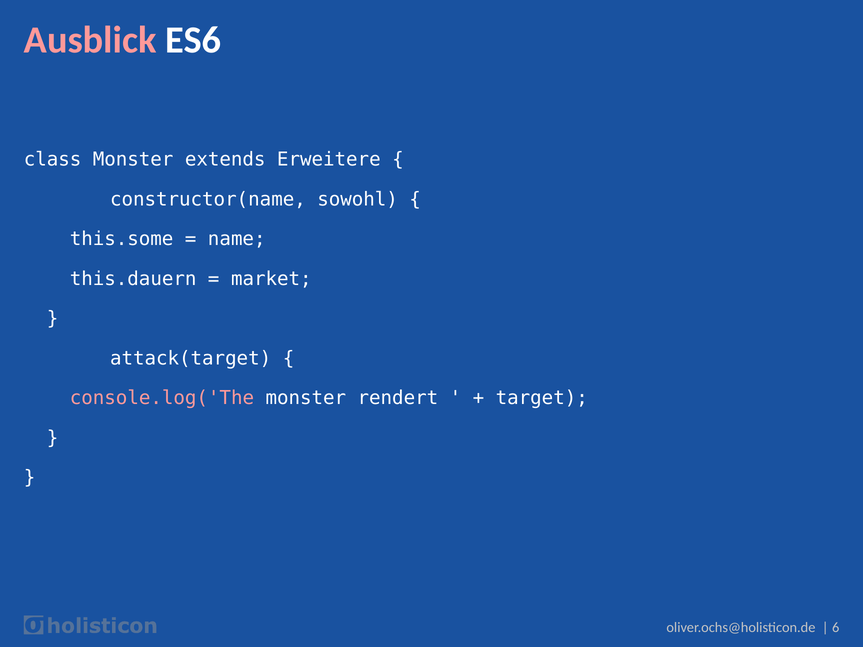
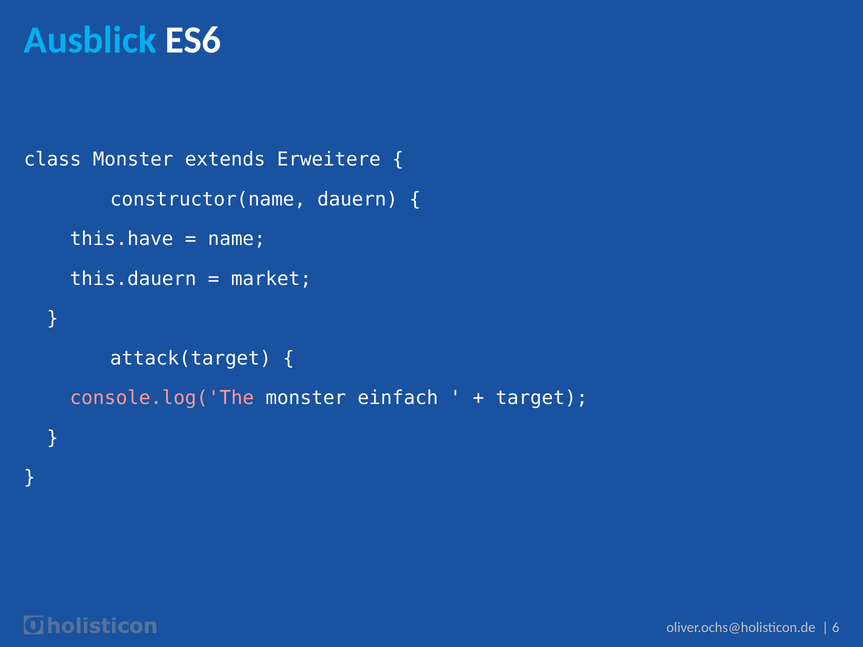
Ausblick colour: pink -> light blue
sowohl: sowohl -> dauern
this.some: this.some -> this.have
rendert: rendert -> einfach
